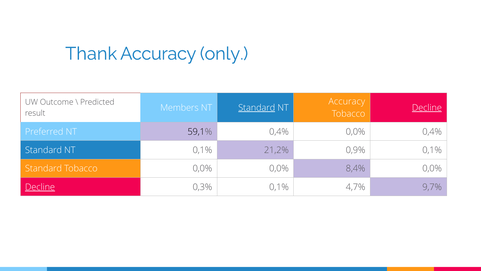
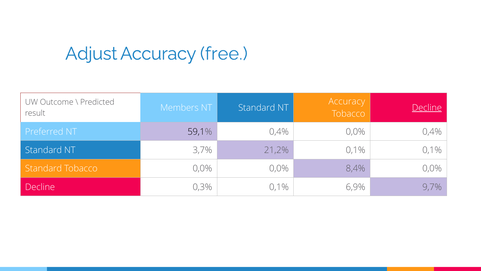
Thank: Thank -> Adjust
only: only -> free
Standard at (257, 108) underline: present -> none
NT 0,1%: 0,1% -> 3,7%
21,2% 0,9%: 0,9% -> 0,1%
Decline at (40, 187) underline: present -> none
4,7%: 4,7% -> 6,9%
